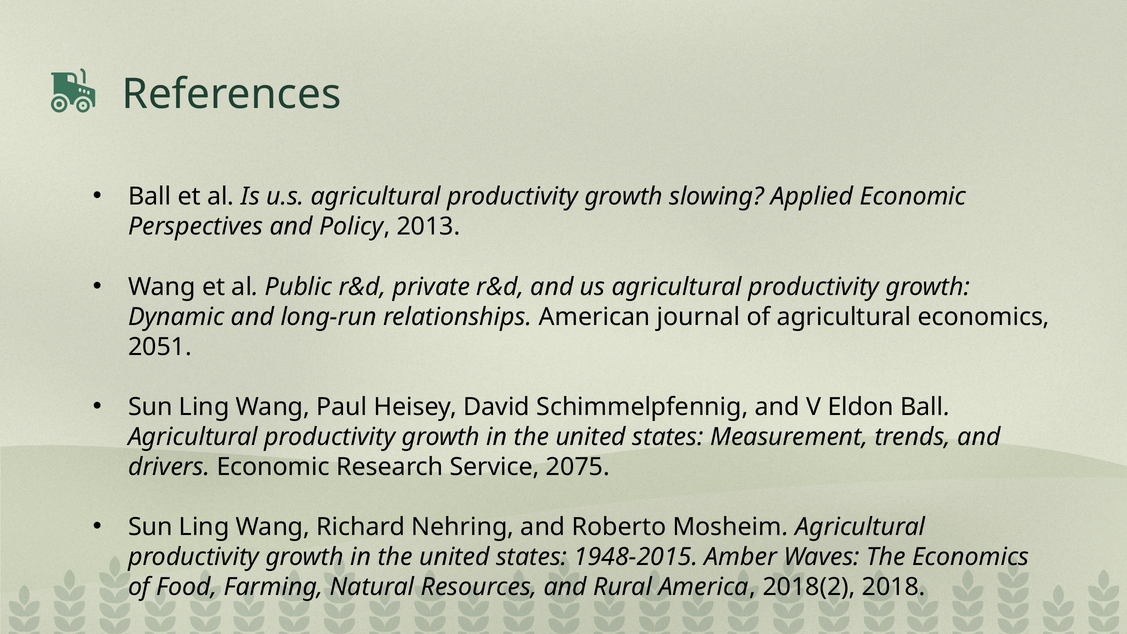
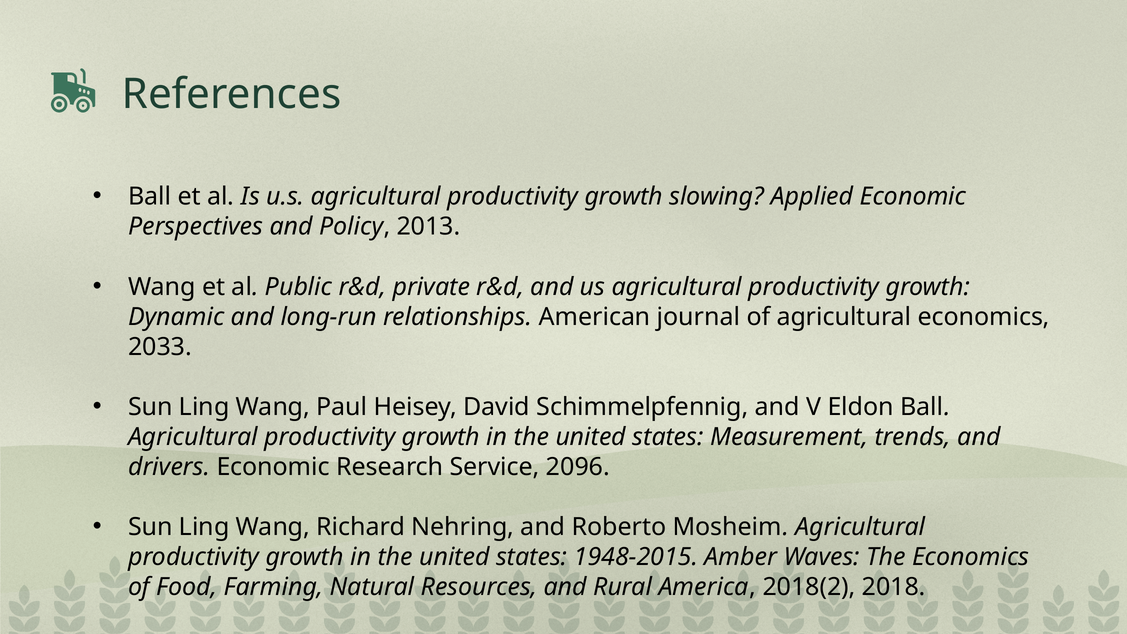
2051: 2051 -> 2033
2075: 2075 -> 2096
